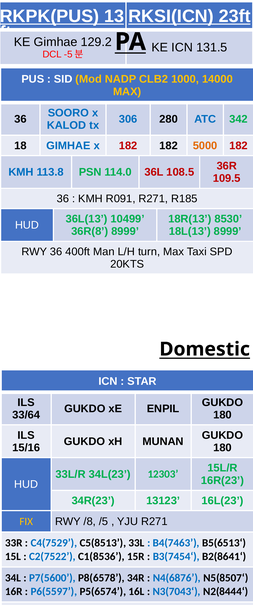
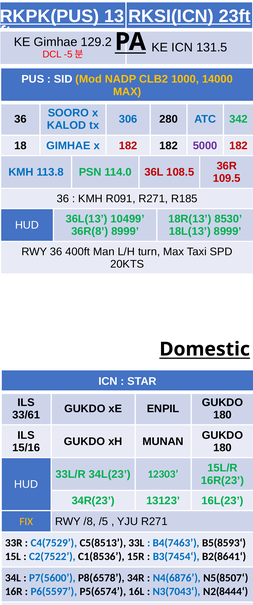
5000 colour: orange -> purple
33/64: 33/64 -> 33/61
B5(6513‘: B5(6513‘ -> B5(8593‘
